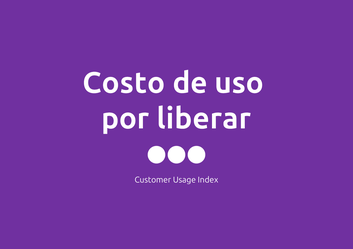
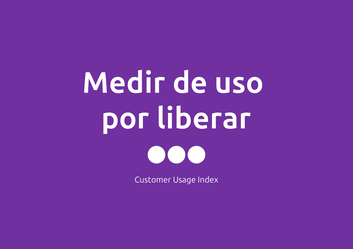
Costo: Costo -> Medir
